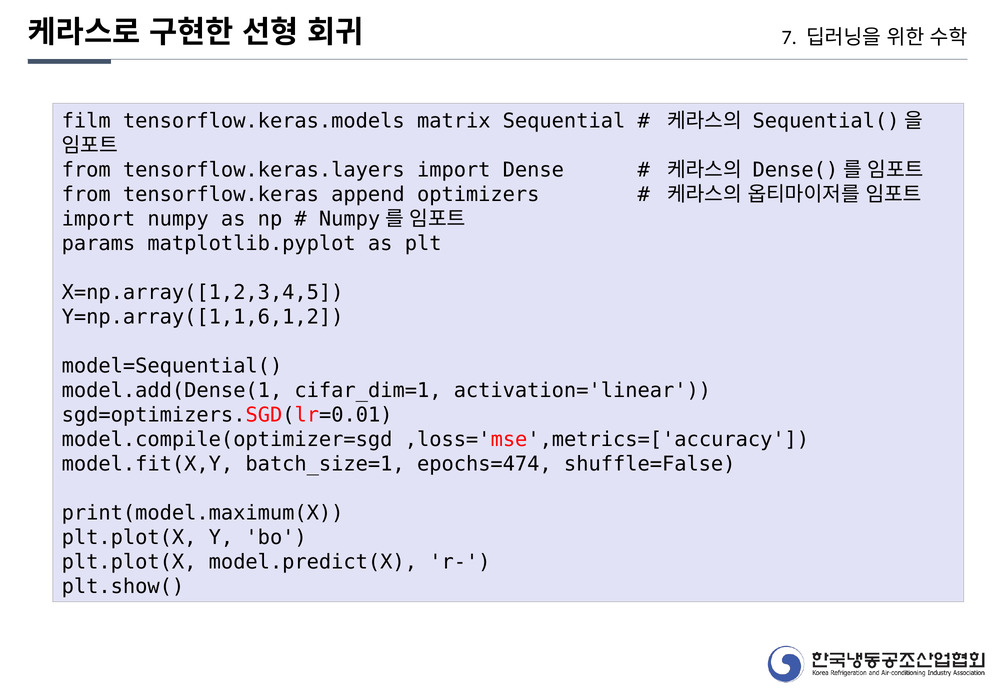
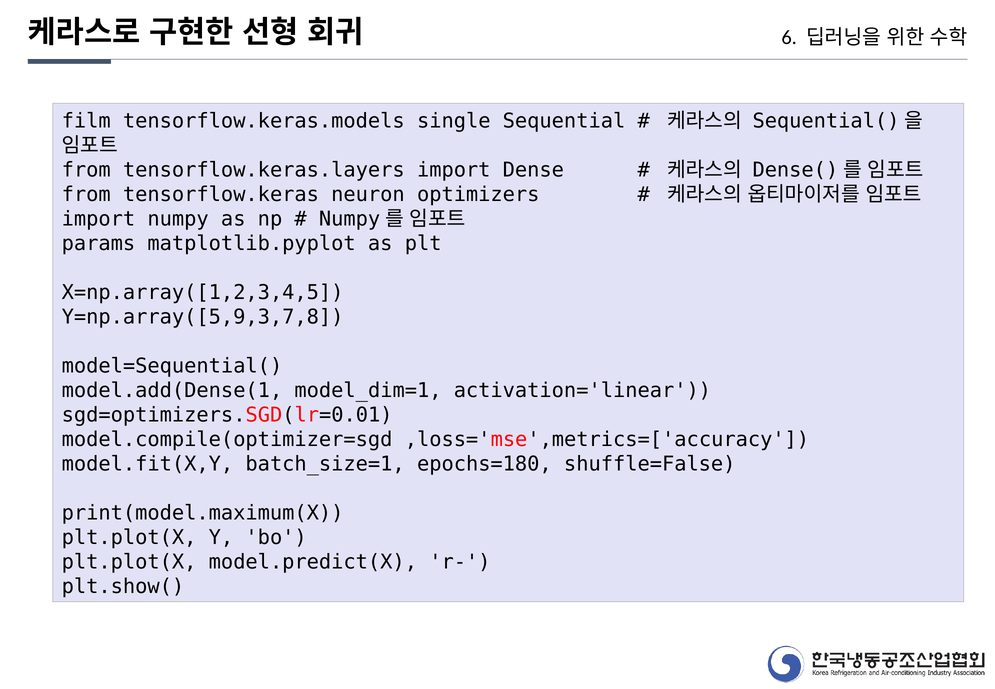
7: 7 -> 6
matrix: matrix -> single
append: append -> neuron
Y=np.array([1,1,6,1,2: Y=np.array([1,1,6,1,2 -> Y=np.array([5,9,3,7,8
cifar_dim=1: cifar_dim=1 -> model_dim=1
epochs=474: epochs=474 -> epochs=180
